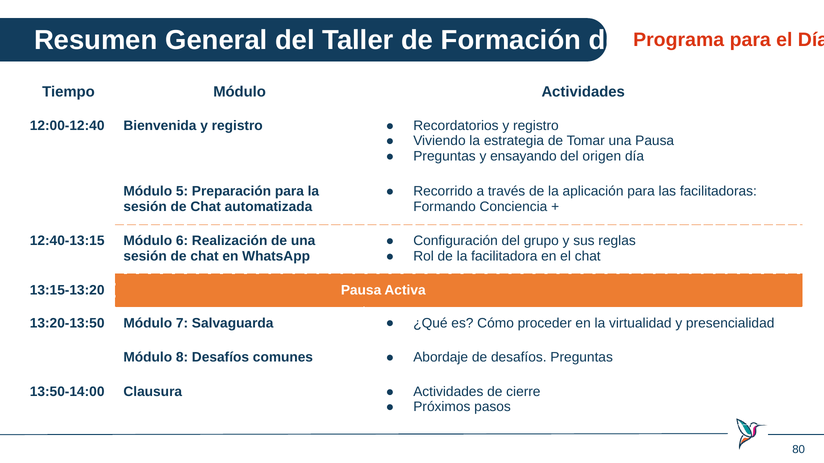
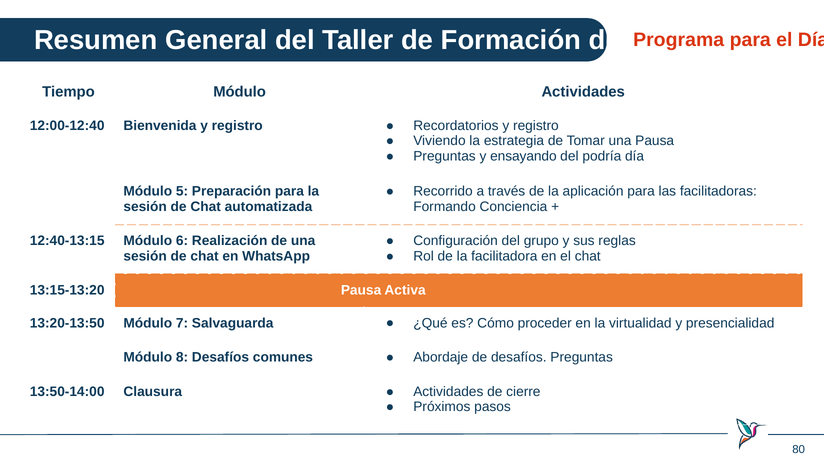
origen: origen -> podría
